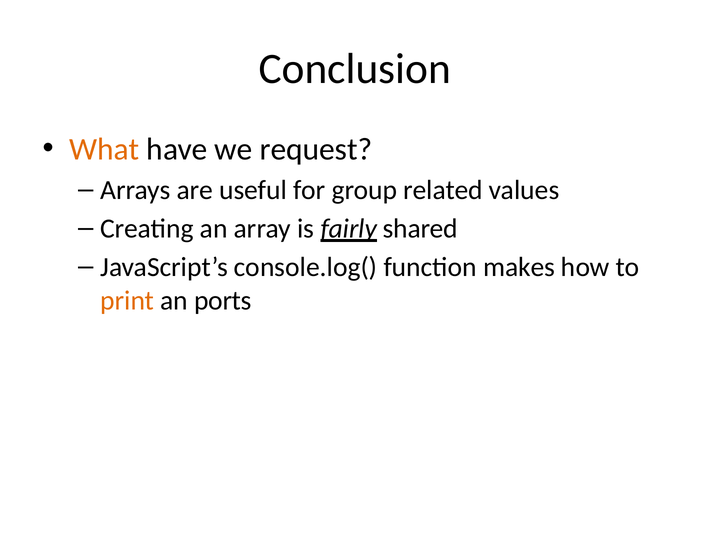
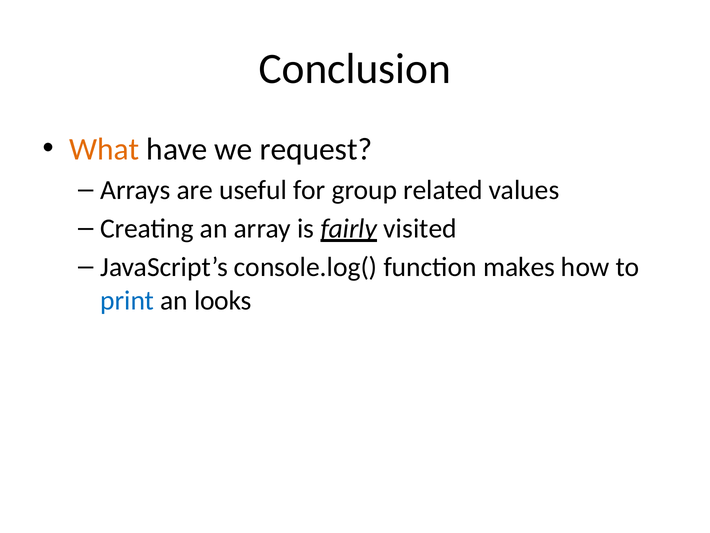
shared: shared -> visited
print colour: orange -> blue
ports: ports -> looks
